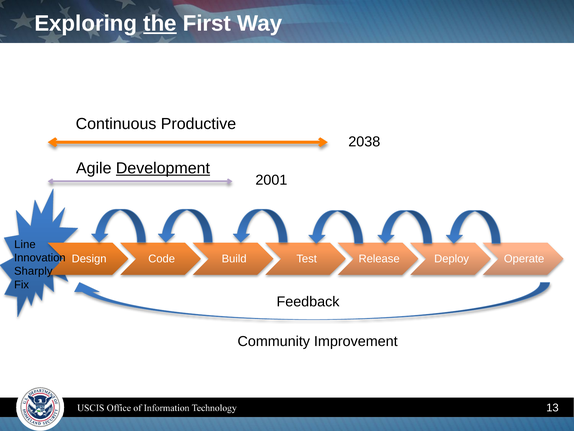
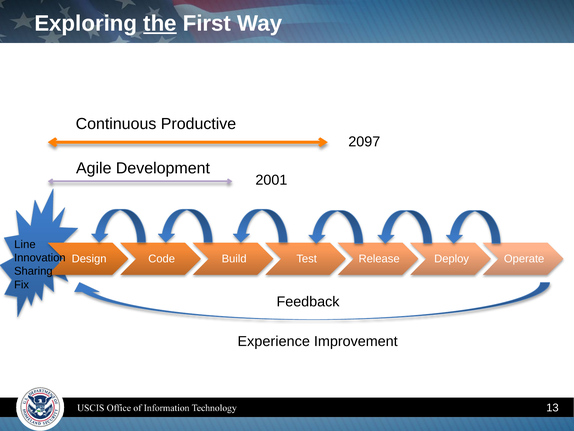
2038: 2038 -> 2097
Development underline: present -> none
Sharply: Sharply -> Sharing
Community: Community -> Experience
